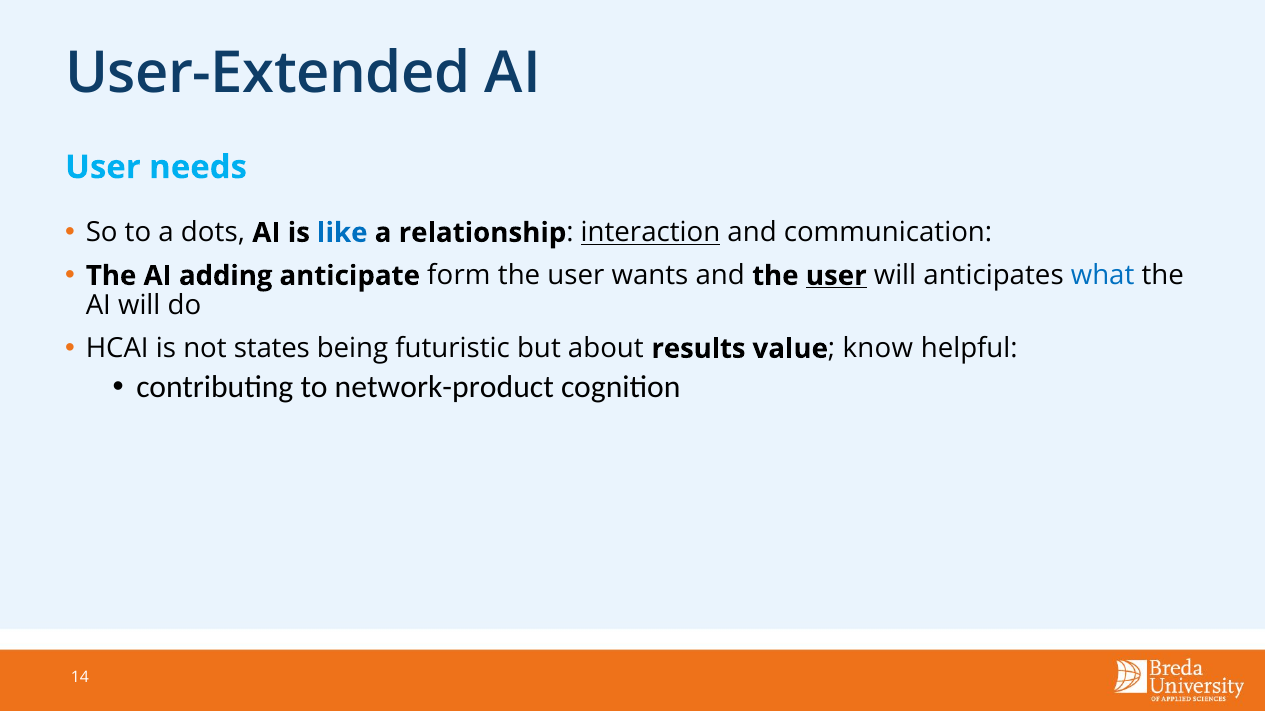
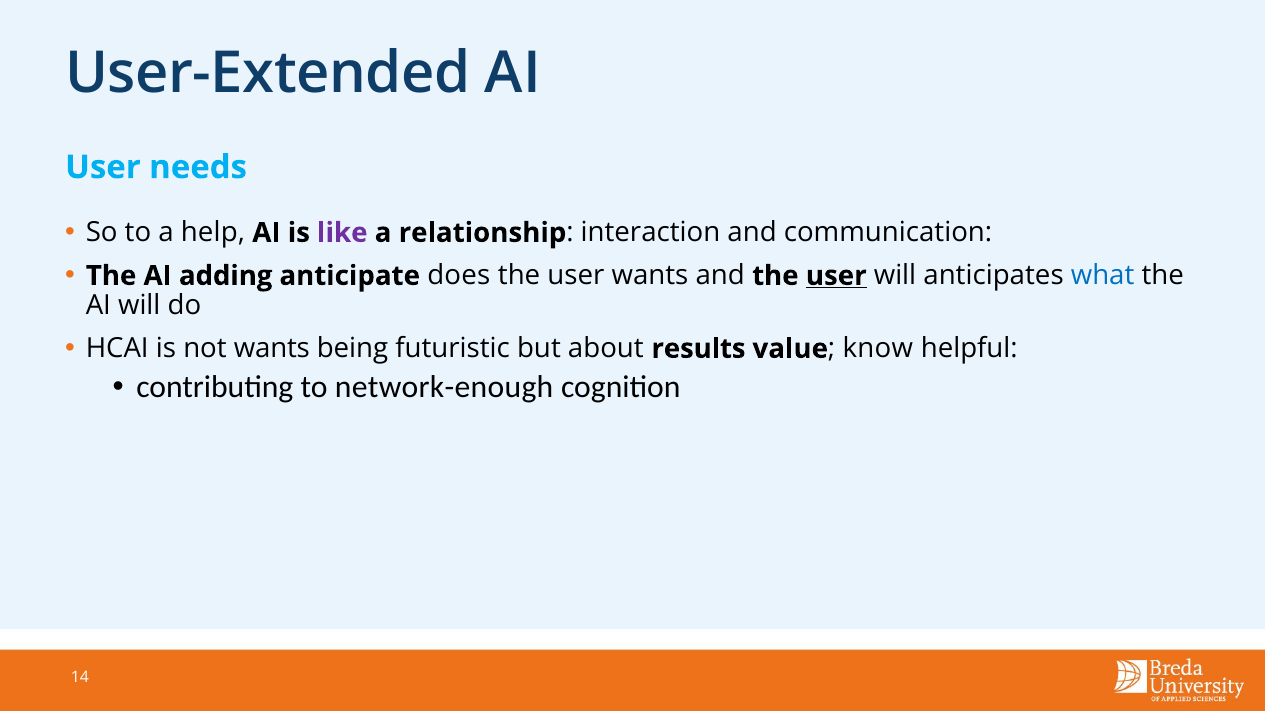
dots: dots -> help
like colour: blue -> purple
interaction underline: present -> none
form: form -> does
not states: states -> wants
network-product: network-product -> network-enough
